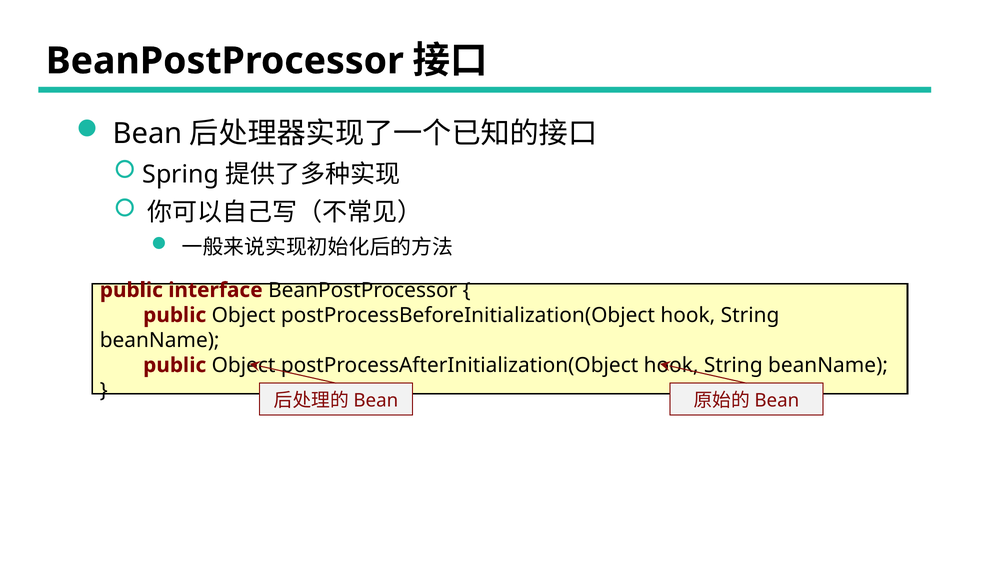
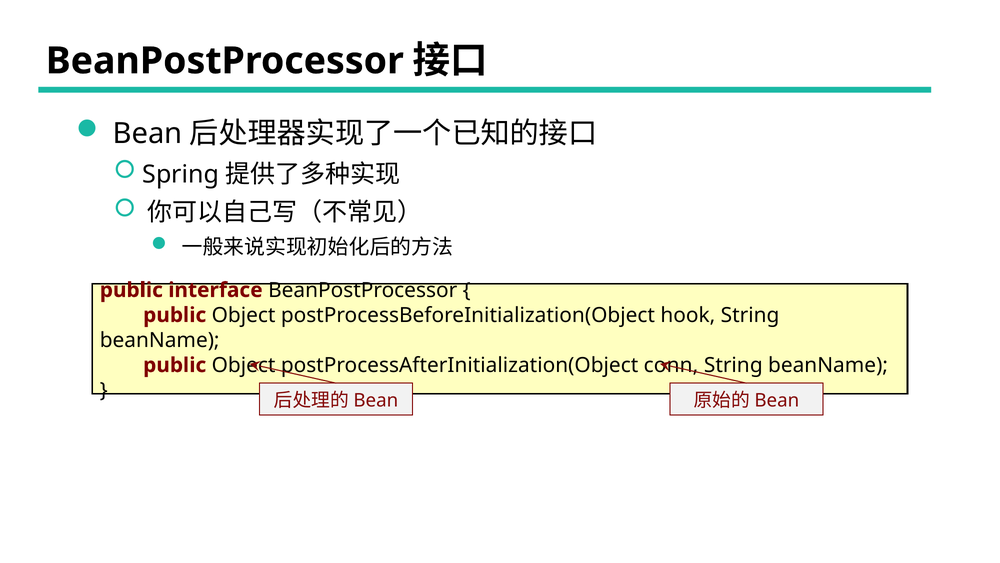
postProcessAfterInitialization(Object hook: hook -> conn
